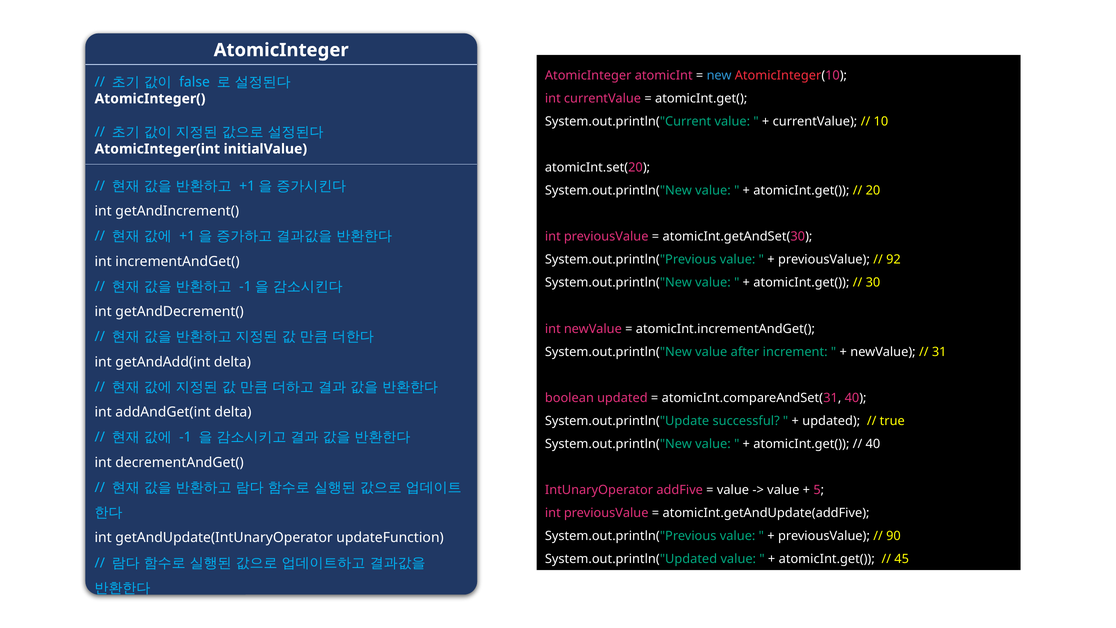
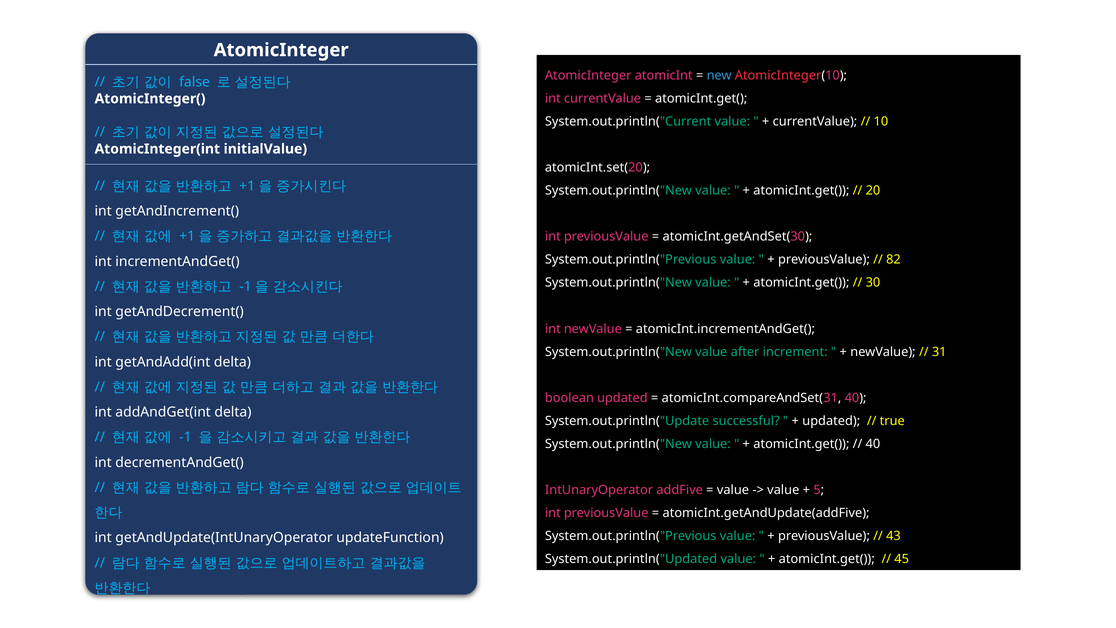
92: 92 -> 82
90: 90 -> 43
